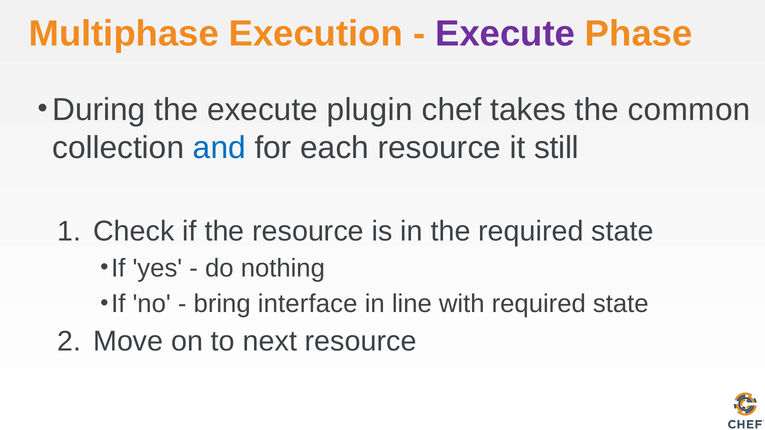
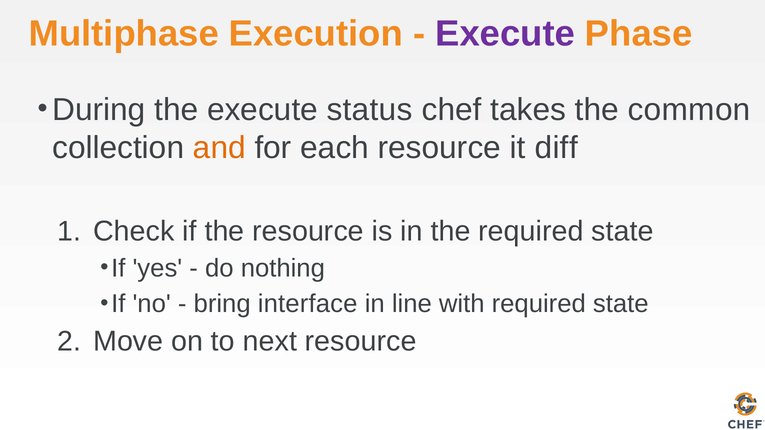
plugin: plugin -> status
and colour: blue -> orange
still: still -> diff
